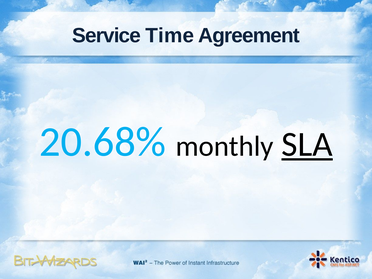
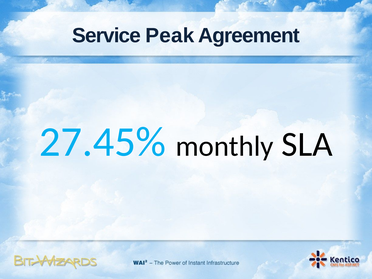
Time: Time -> Peak
20.68%: 20.68% -> 27.45%
SLA underline: present -> none
